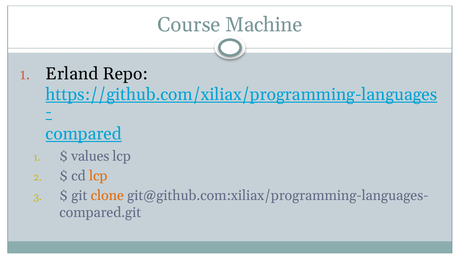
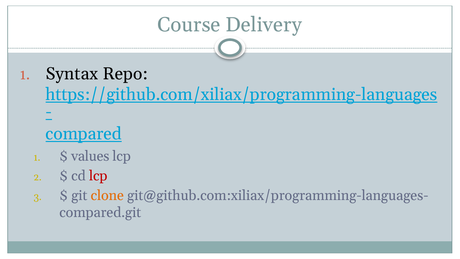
Machine: Machine -> Delivery
Erland: Erland -> Syntax
lcp at (98, 176) colour: orange -> red
